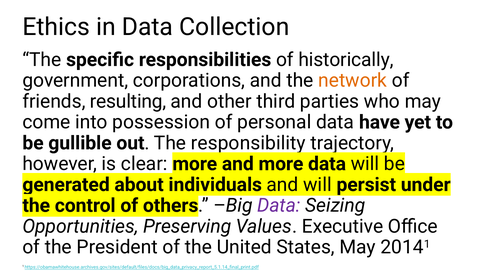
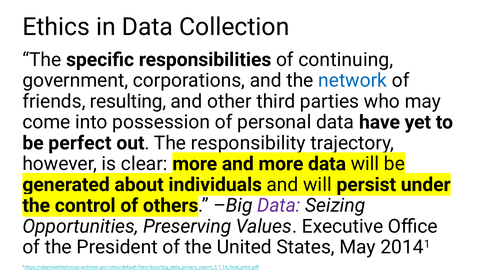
historically: historically -> continuing
network colour: orange -> blue
gullible: gullible -> perfect
